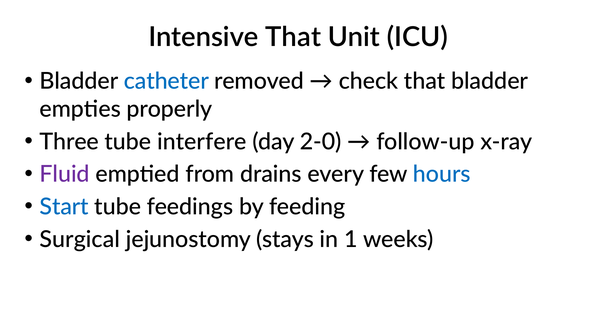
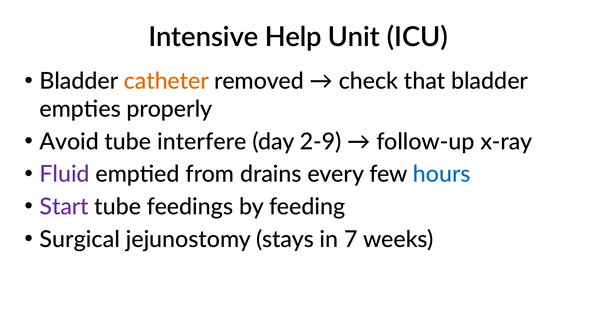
Intensive That: That -> Help
catheter colour: blue -> orange
Three: Three -> Avoid
2-0: 2-0 -> 2-9
Start colour: blue -> purple
1: 1 -> 7
